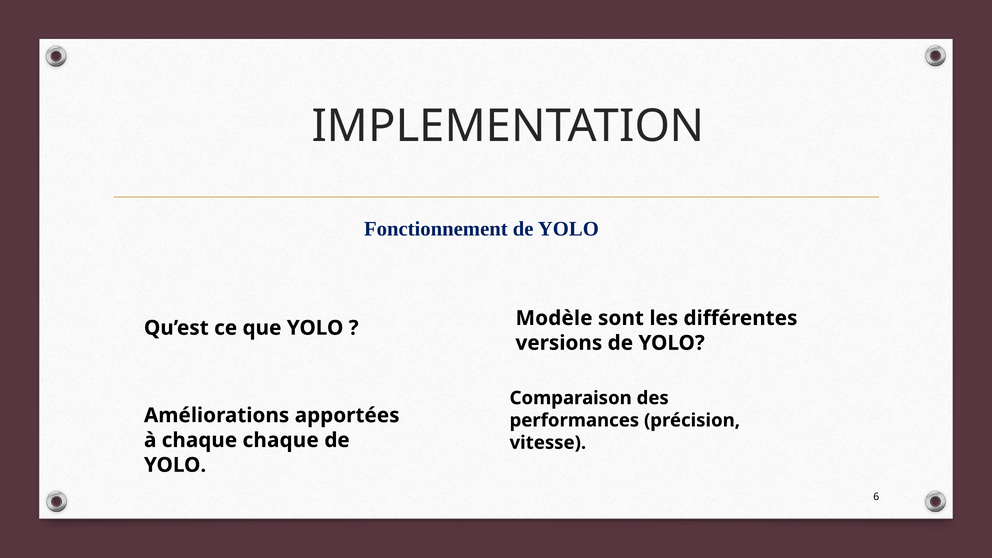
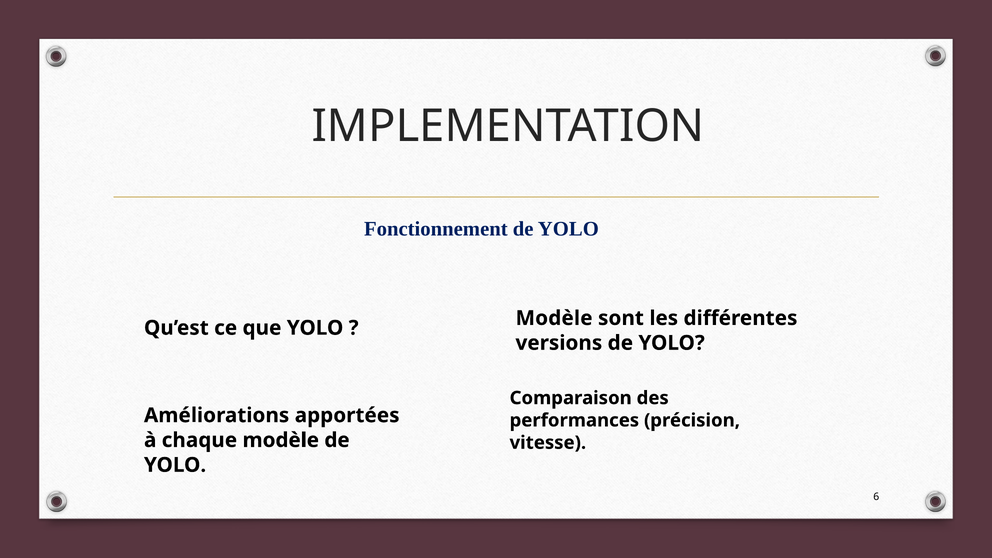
chaque chaque: chaque -> modèle
